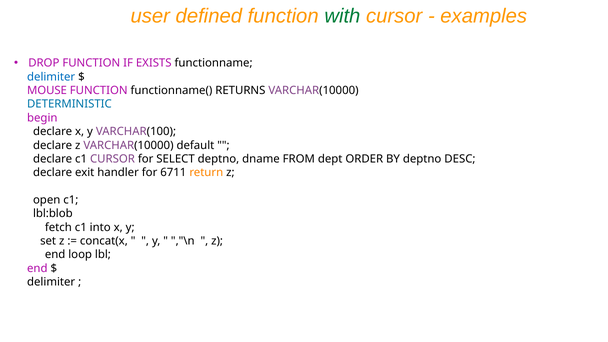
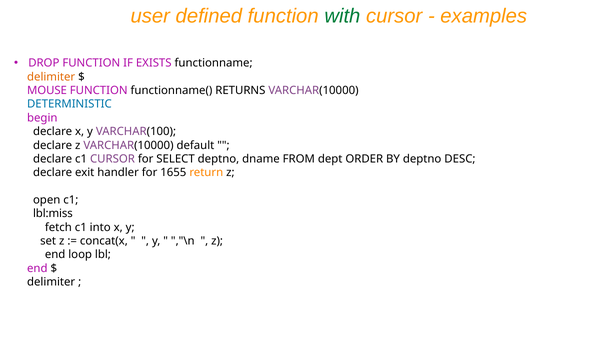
delimiter at (51, 77) colour: blue -> orange
6711: 6711 -> 1655
lbl:blob: lbl:blob -> lbl:miss
